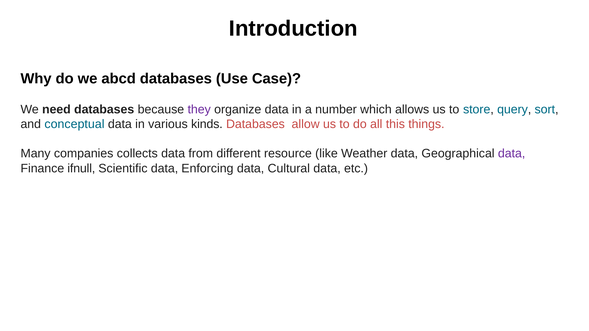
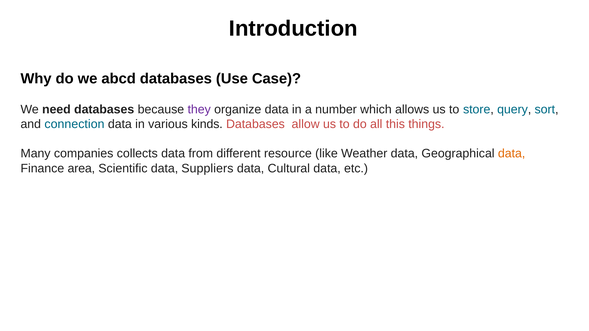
conceptual: conceptual -> connection
data at (512, 154) colour: purple -> orange
ifnull: ifnull -> area
Enforcing: Enforcing -> Suppliers
